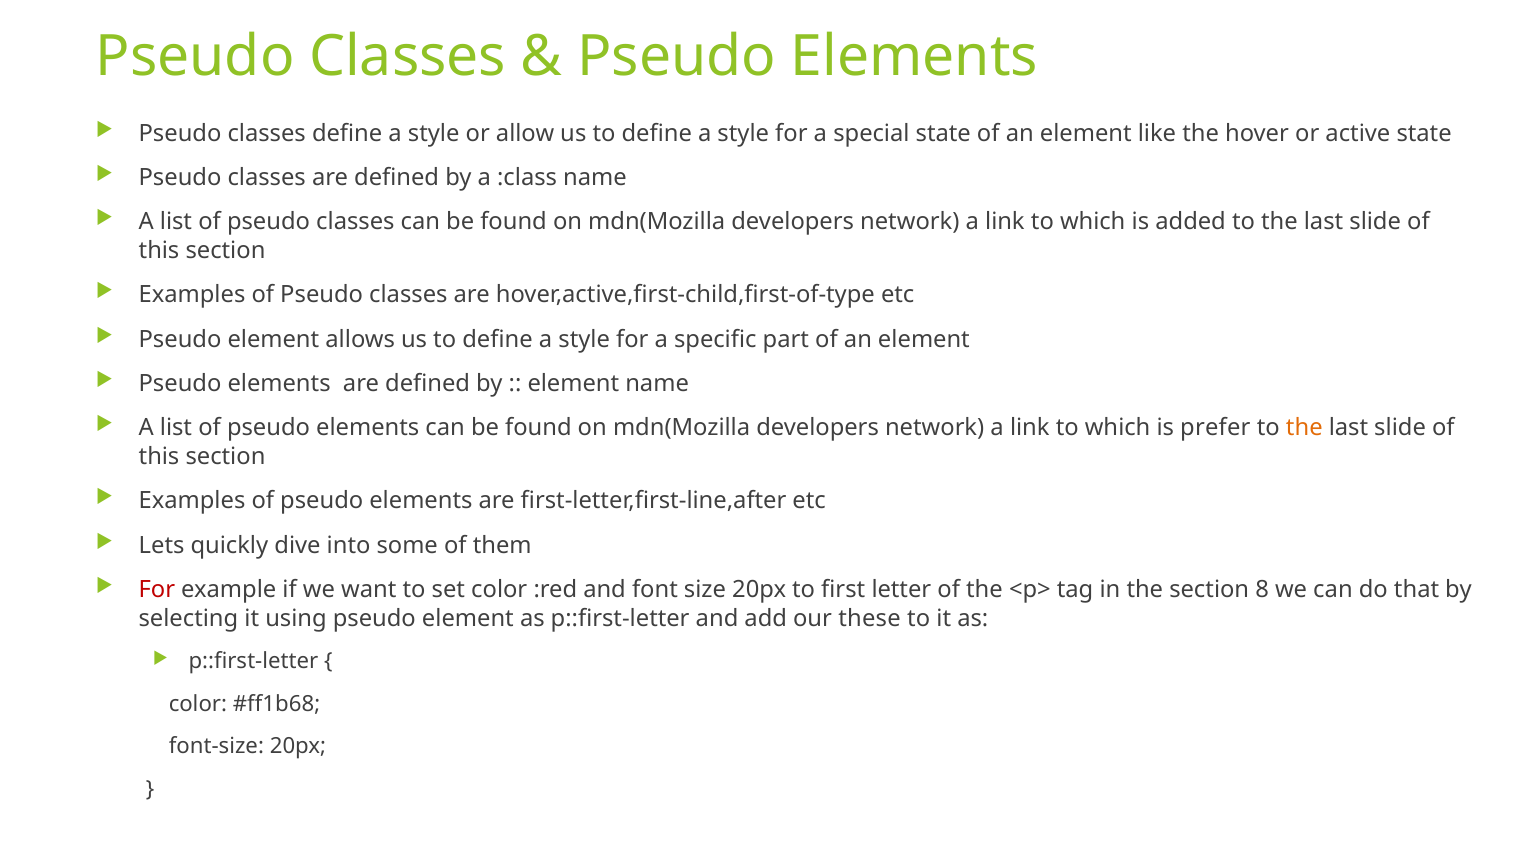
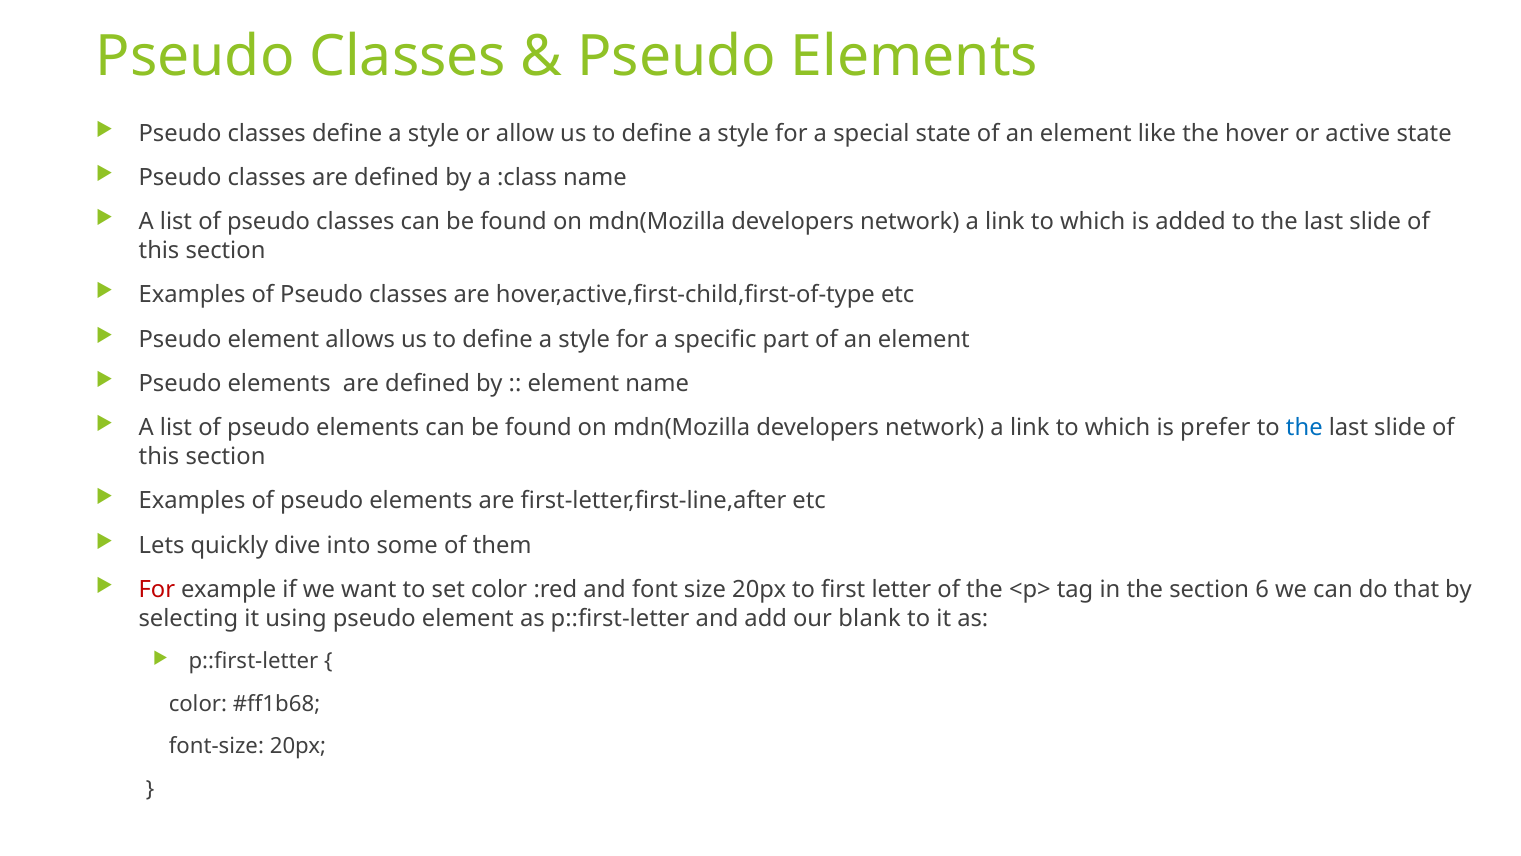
the at (1304, 428) colour: orange -> blue
8: 8 -> 6
these: these -> blank
